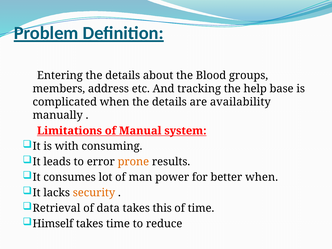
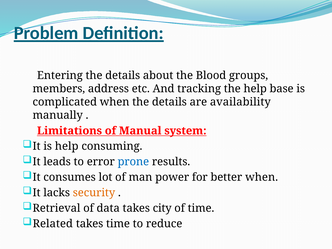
is with: with -> help
prone colour: orange -> blue
this: this -> city
Himself: Himself -> Related
